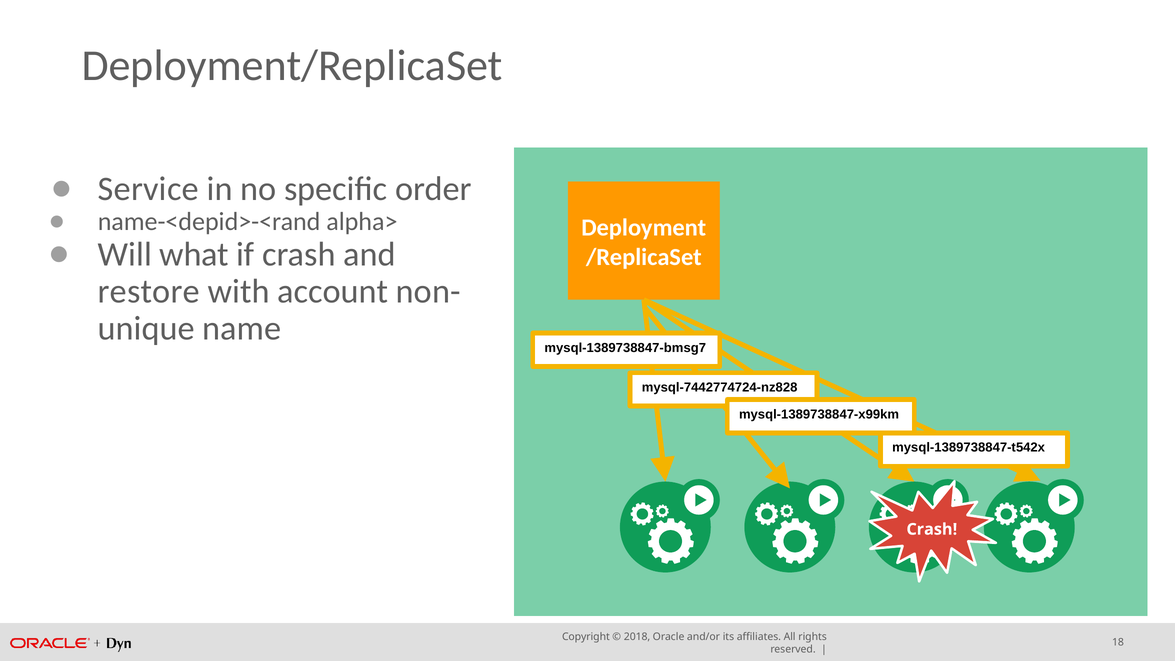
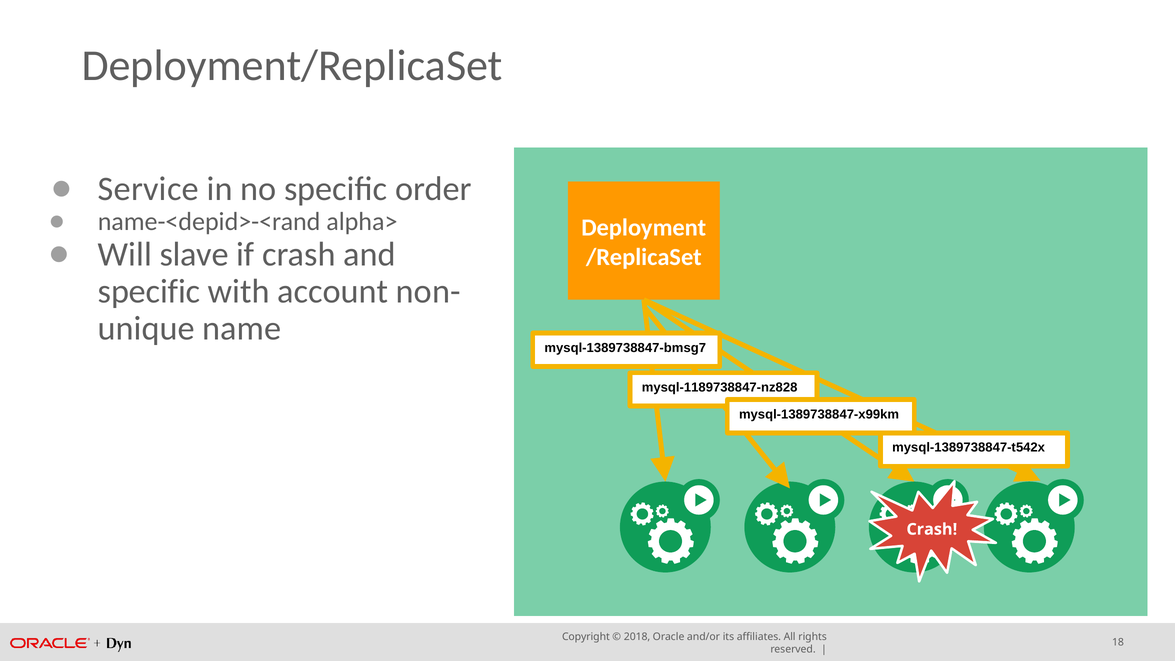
what: what -> slave
restore at (149, 291): restore -> specific
mysql-7442774724-nz828: mysql-7442774724-nz828 -> mysql-1189738847-nz828
